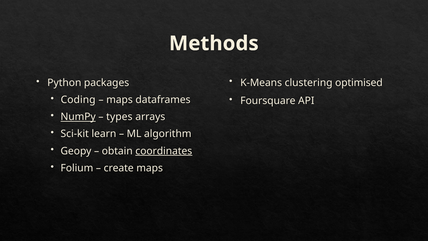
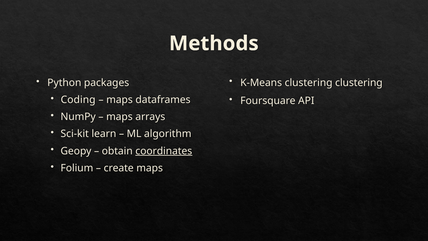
clustering optimised: optimised -> clustering
NumPy underline: present -> none
types at (119, 117): types -> maps
